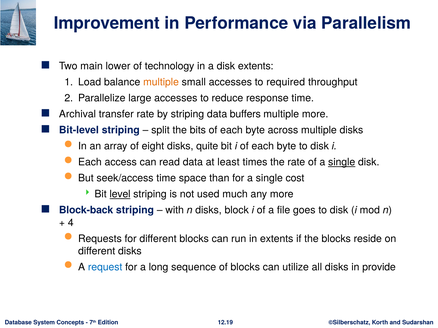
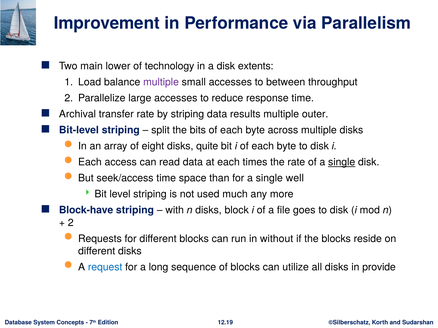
multiple at (161, 82) colour: orange -> purple
required: required -> between
buffers: buffers -> results
multiple more: more -> outer
at least: least -> each
cost: cost -> well
level underline: present -> none
Block-back: Block-back -> Block-have
4 at (71, 223): 4 -> 2
in extents: extents -> without
